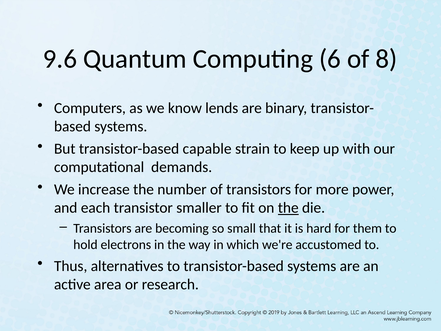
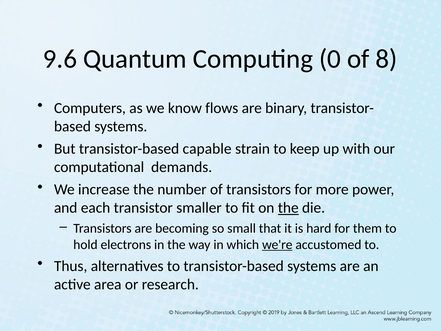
6: 6 -> 0
lends: lends -> flows
we're underline: none -> present
